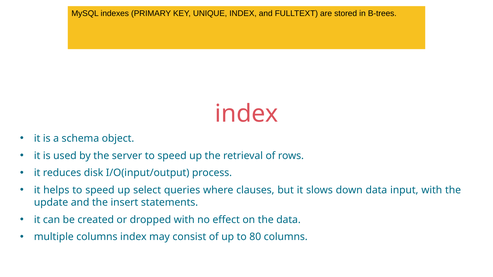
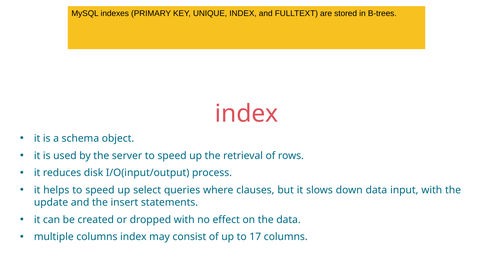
80: 80 -> 17
